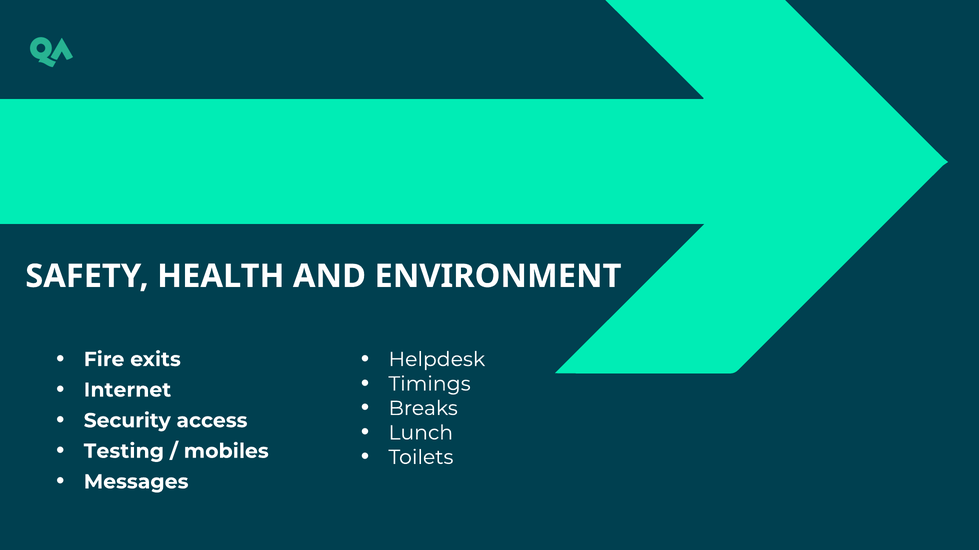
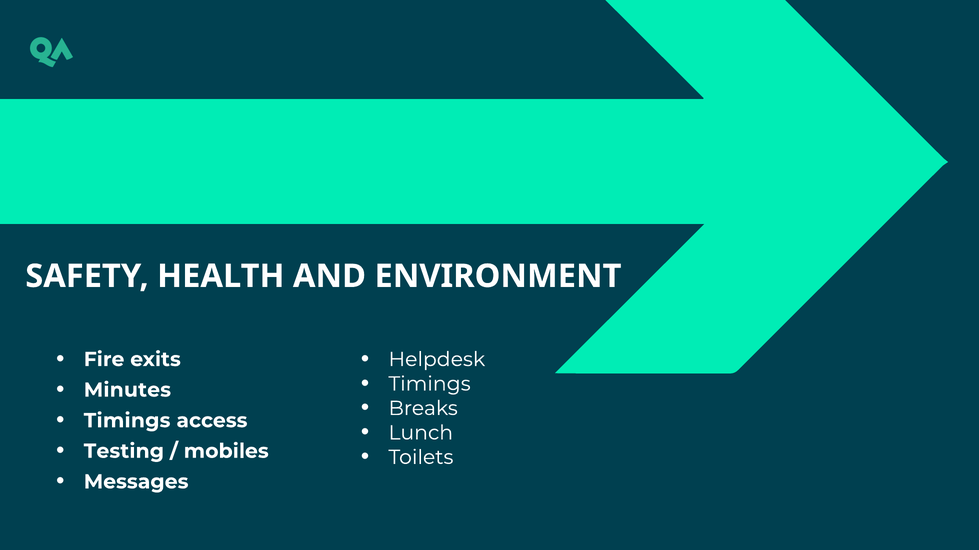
Internet: Internet -> Minutes
Security at (127, 421): Security -> Timings
